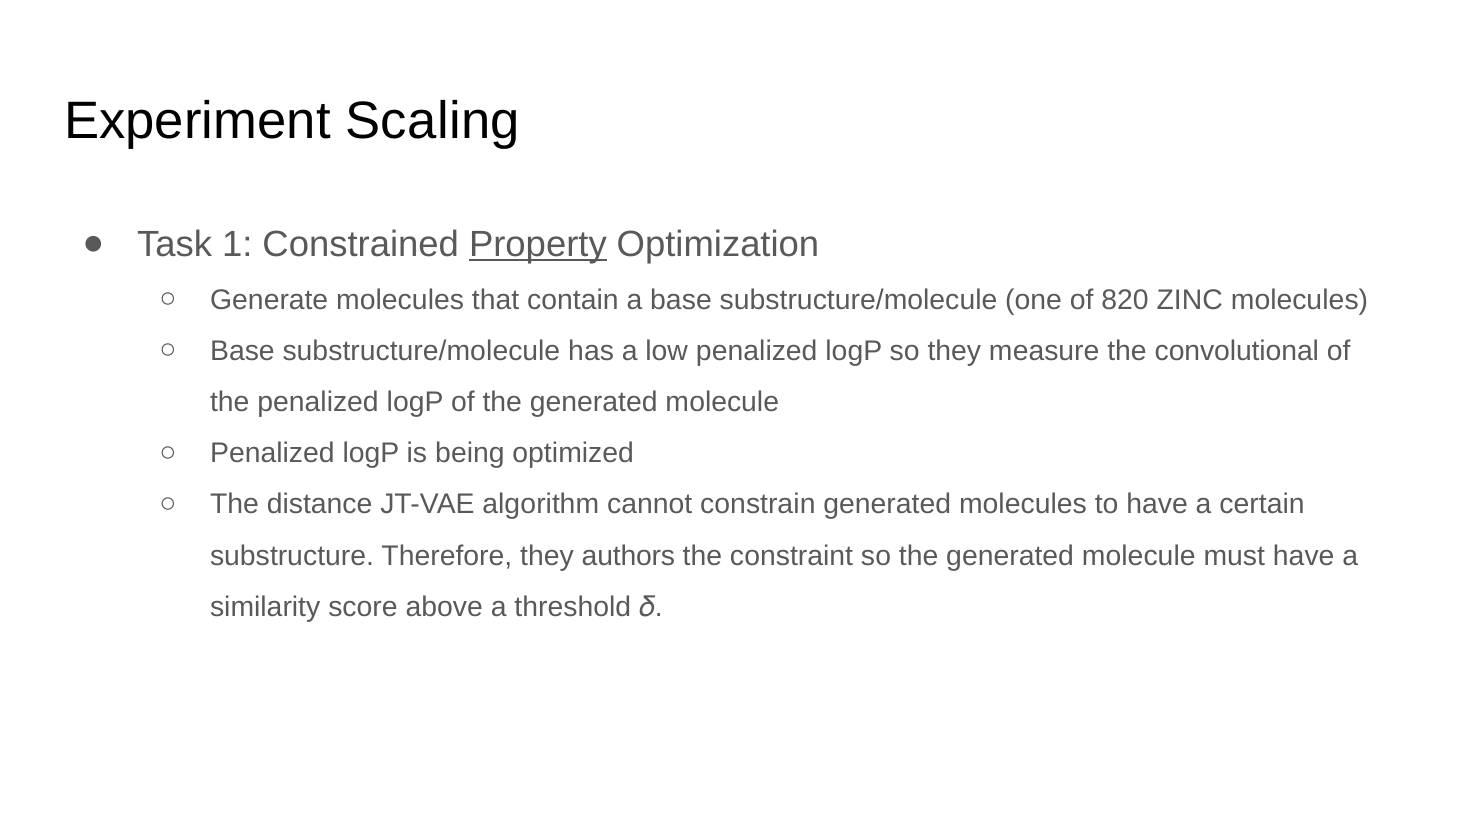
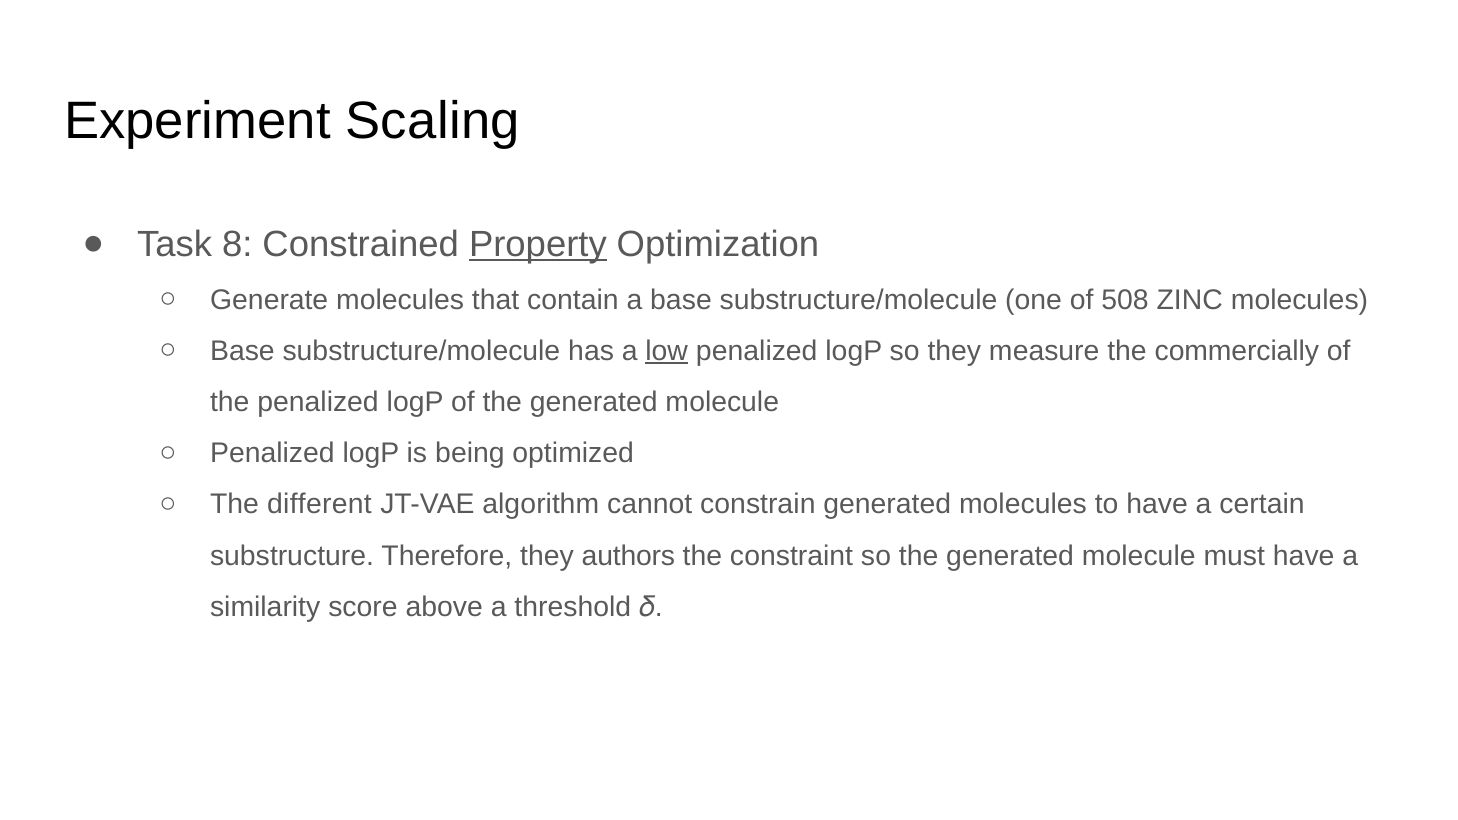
1: 1 -> 8
820: 820 -> 508
low underline: none -> present
convolutional: convolutional -> commercially
distance: distance -> different
